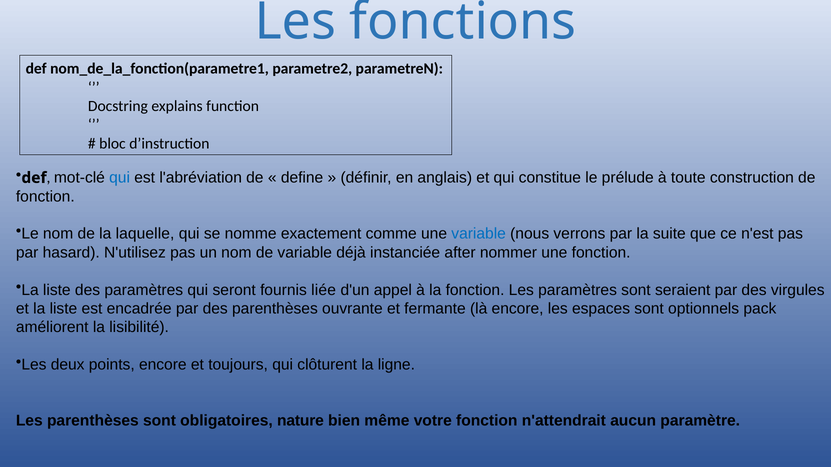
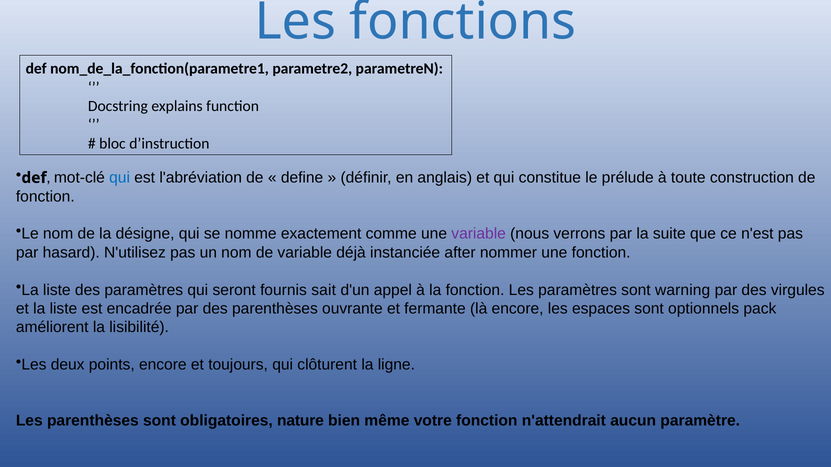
laquelle: laquelle -> désigne
variable at (479, 234) colour: blue -> purple
liée: liée -> sait
seraient: seraient -> warning
